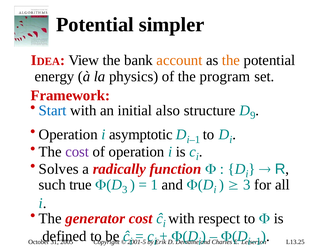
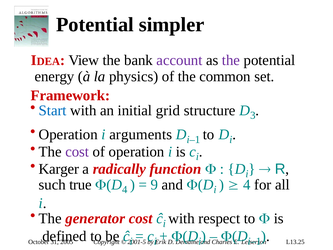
account colour: orange -> purple
the at (231, 60) colour: orange -> purple
program: program -> common
also: also -> grid
9: 9 -> 3
asymptotic: asymptotic -> arguments
Solves: Solves -> Karger
D 3: 3 -> 4
1: 1 -> 9
3 at (247, 184): 3 -> 4
